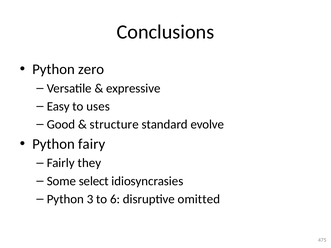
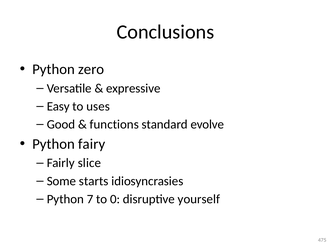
structure: structure -> functions
they: they -> slice
select: select -> starts
3: 3 -> 7
6: 6 -> 0
omitted: omitted -> yourself
